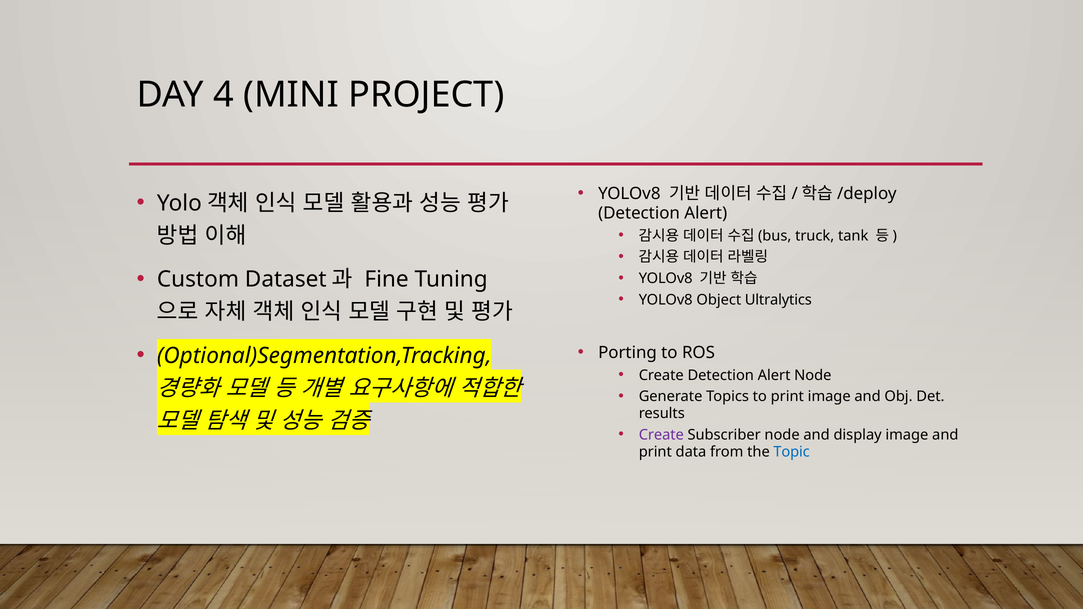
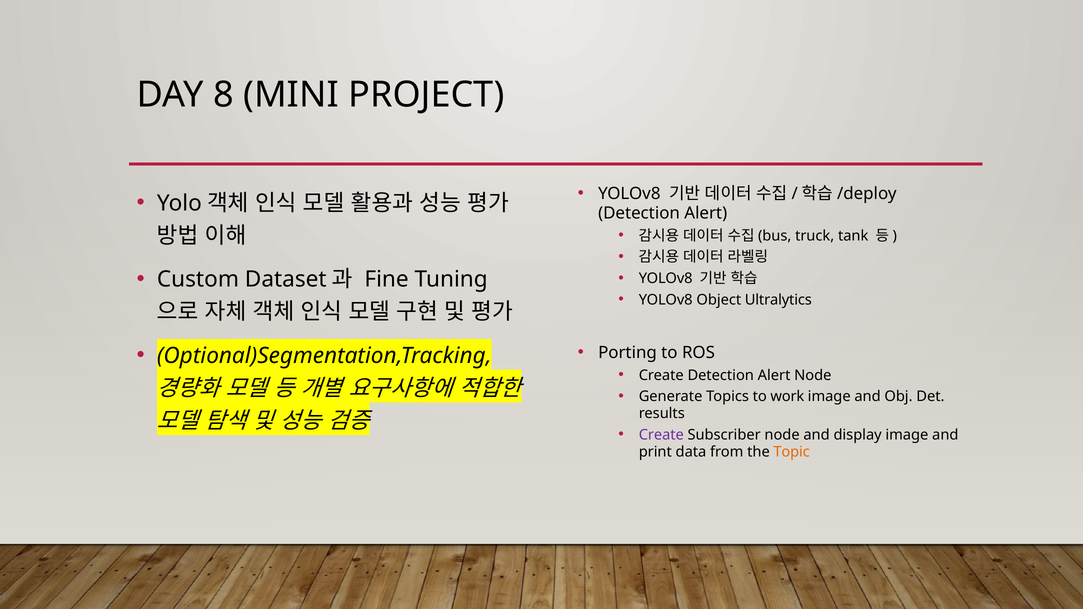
4: 4 -> 8
to print: print -> work
Topic colour: blue -> orange
